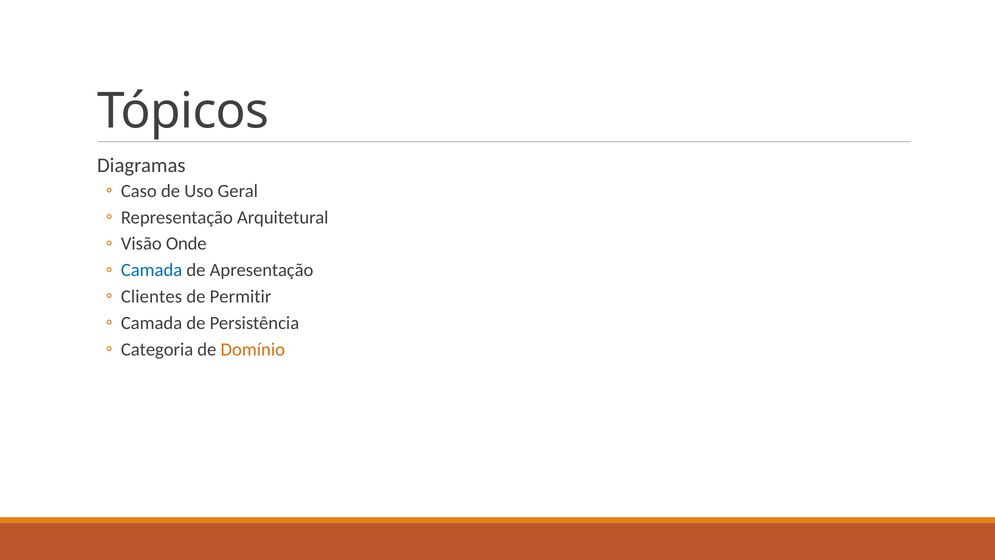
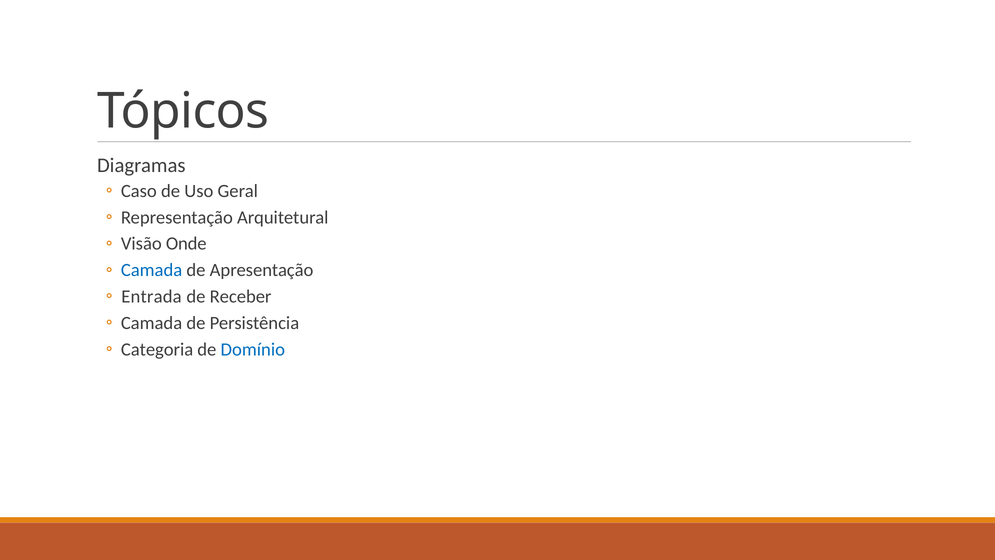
Clientes: Clientes -> Entrada
Permitir: Permitir -> Receber
Domínio colour: orange -> blue
